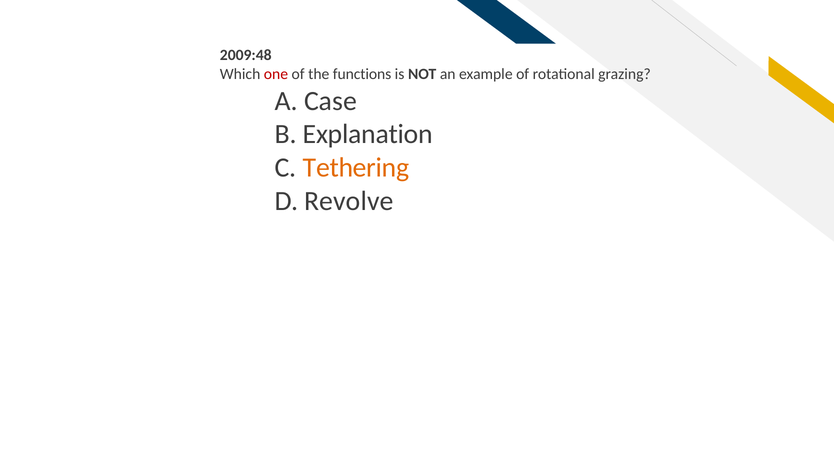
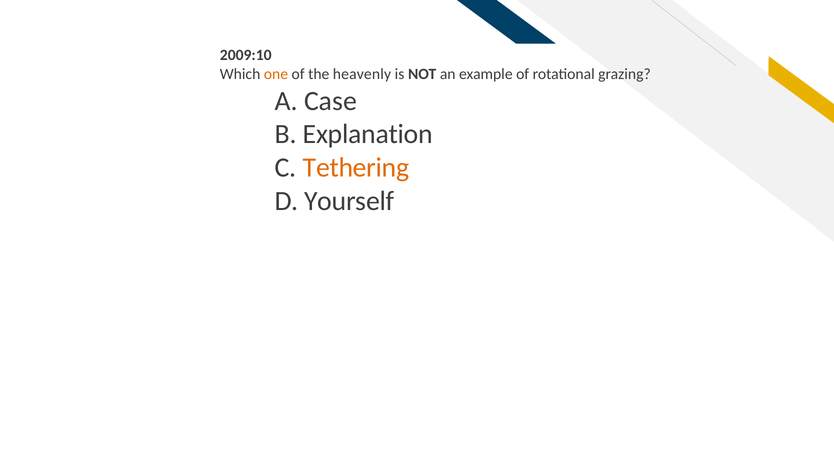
2009:48: 2009:48 -> 2009:10
one colour: red -> orange
functions: functions -> heavenly
Revolve: Revolve -> Yourself
